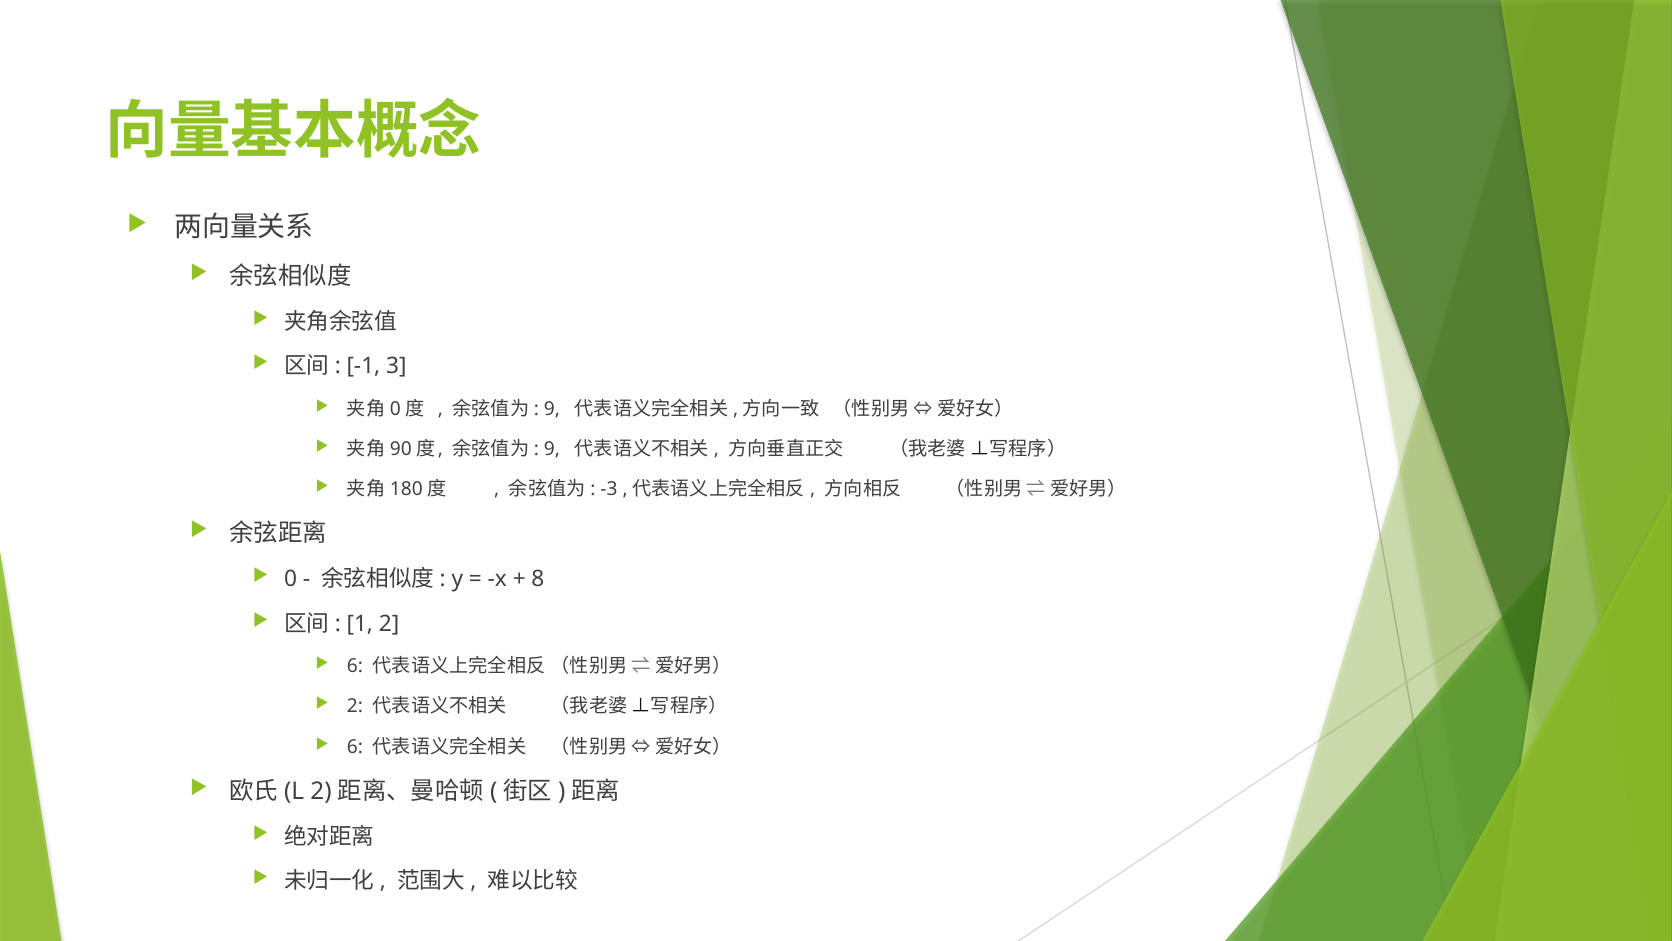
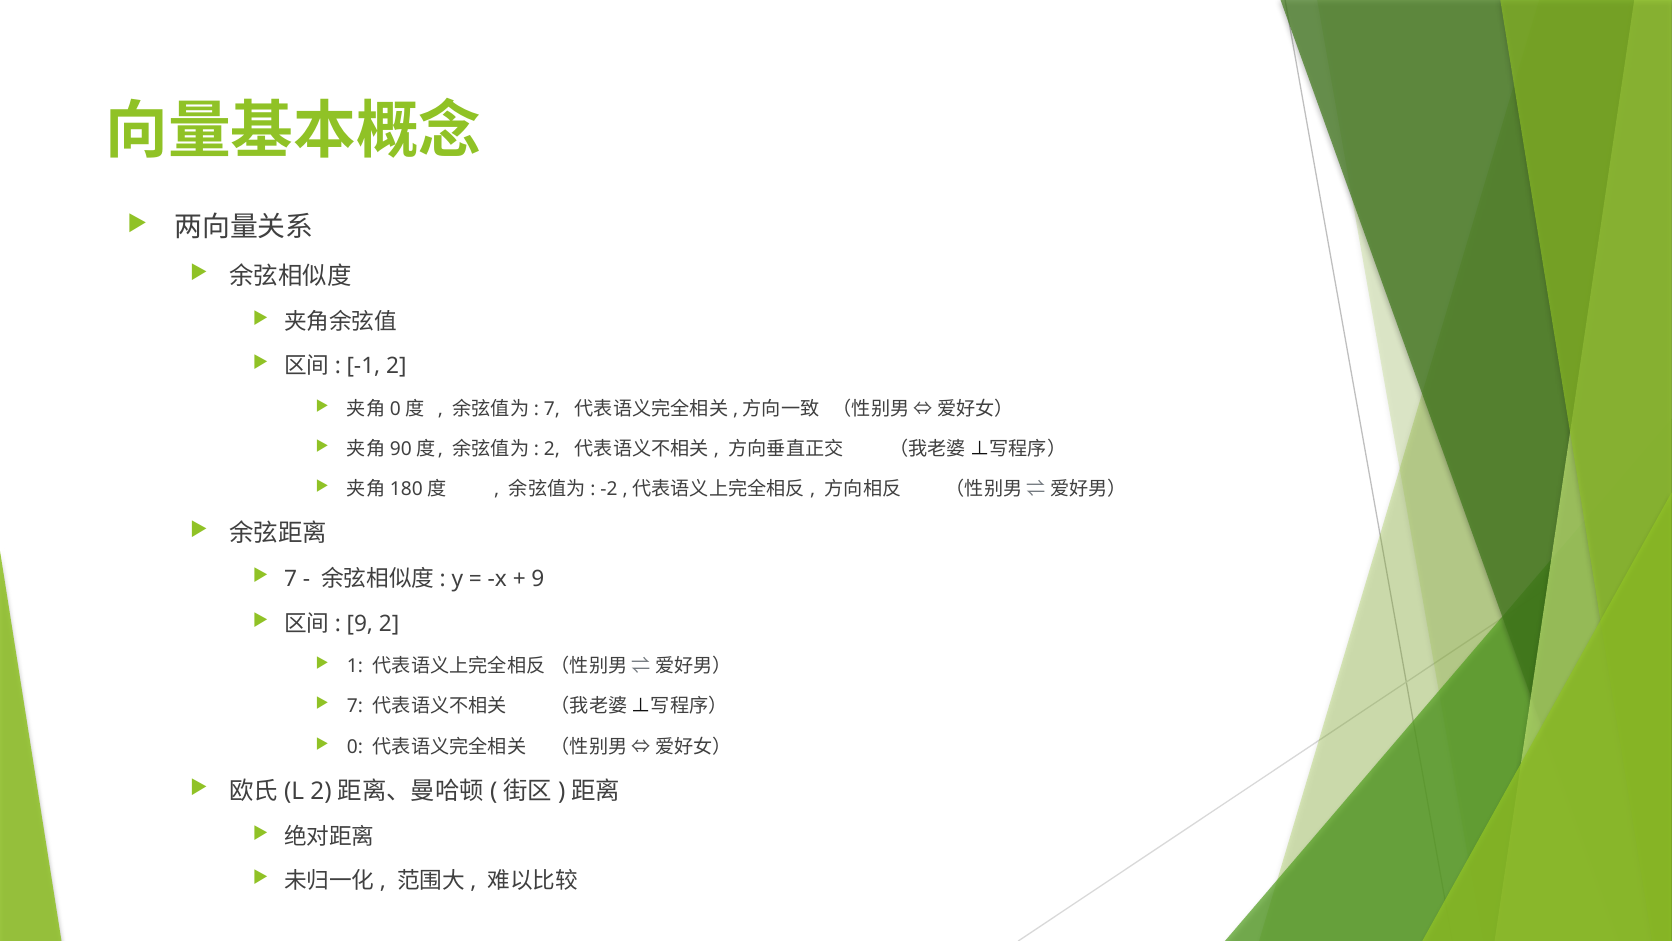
-1 3: 3 -> 2
9 at (552, 409): 9 -> 7
9 at (552, 449): 9 -> 2
-3: -3 -> -2
0 at (291, 579): 0 -> 7
8 at (538, 579): 8 -> 9
1 at (360, 624): 1 -> 9
6 at (355, 666): 6 -> 1
2 at (355, 706): 2 -> 7
6 at (355, 747): 6 -> 0
